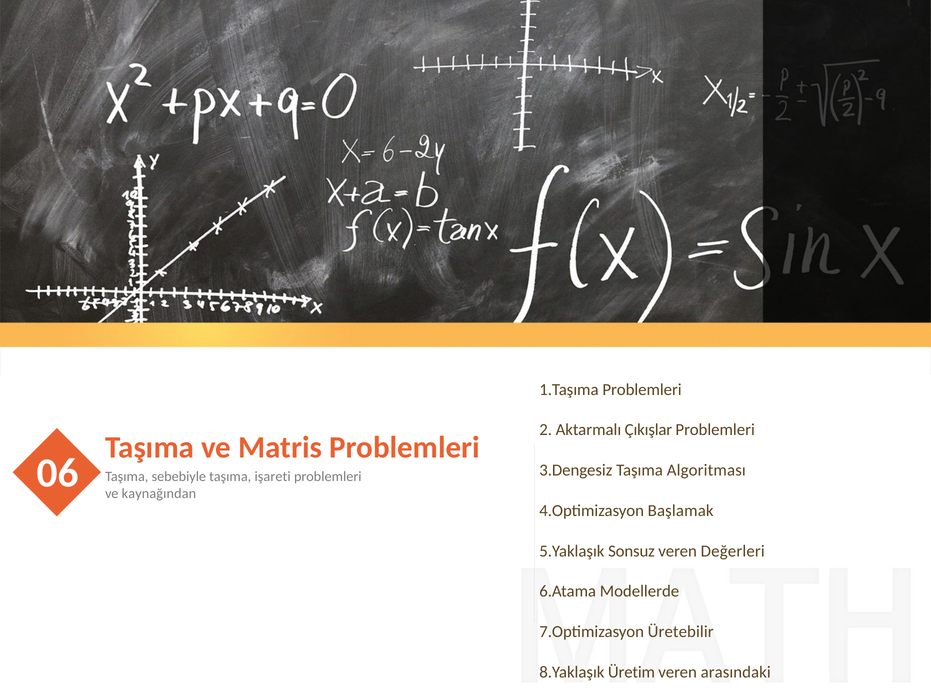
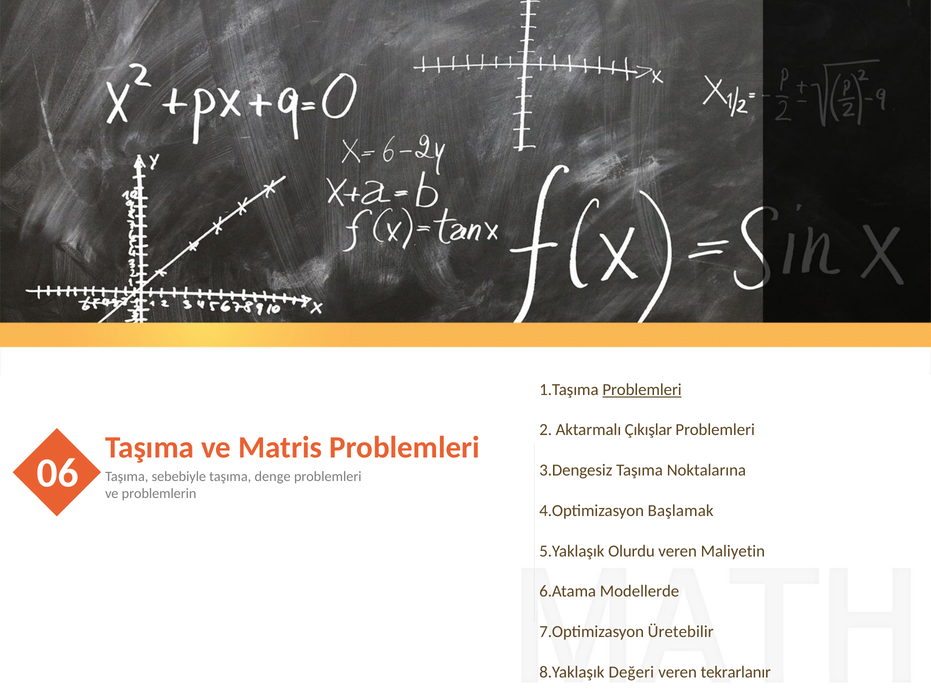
Problemleri at (642, 390) underline: none -> present
işareti: işareti -> denge
Algoritması: Algoritması -> Noktalarına
kaynağından: kaynağından -> problemlerin
Sonsuz: Sonsuz -> Olurdu
Değerleri: Değerleri -> Maliyetin
Üretim: Üretim -> Değeri
arasındaki: arasındaki -> tekrarlanır
